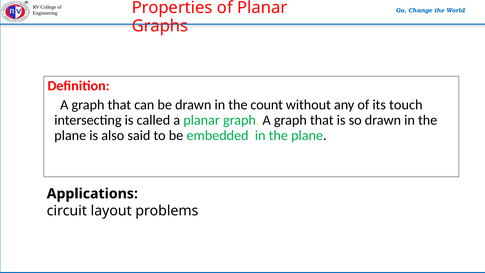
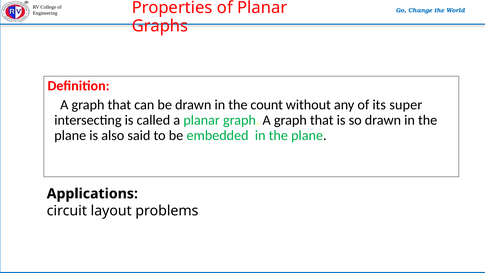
touch: touch -> super
